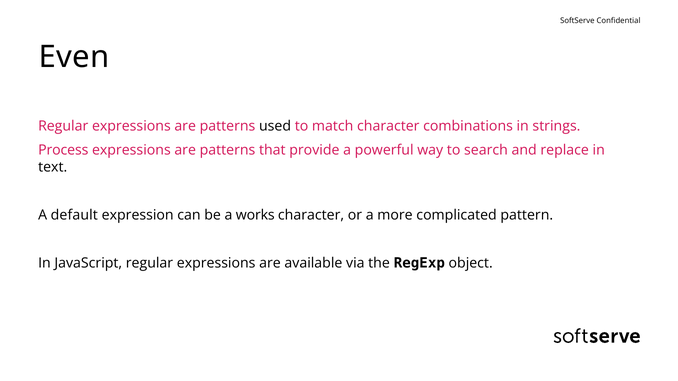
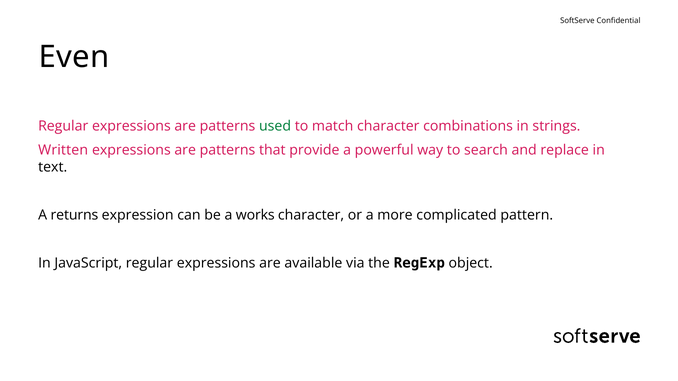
used colour: black -> green
Process: Process -> Written
default: default -> returns
